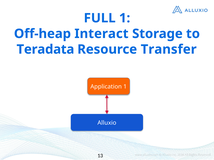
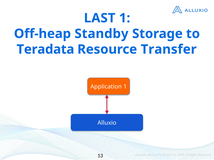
FULL: FULL -> LAST
Interact: Interact -> Standby
